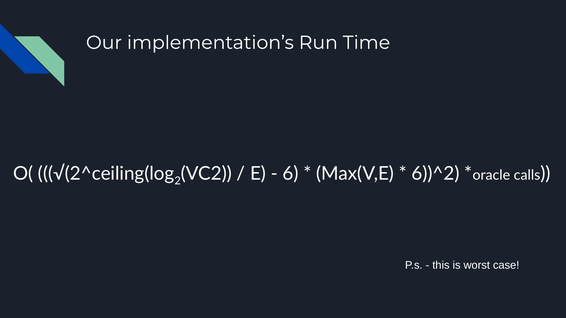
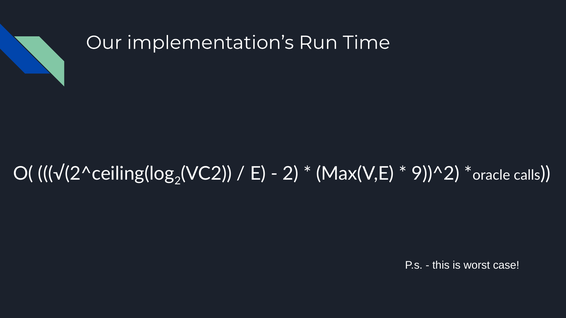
6 at (291, 174): 6 -> 2
6))^2: 6))^2 -> 9))^2
